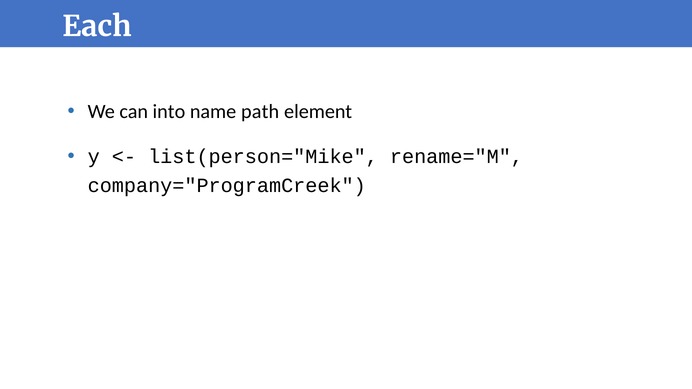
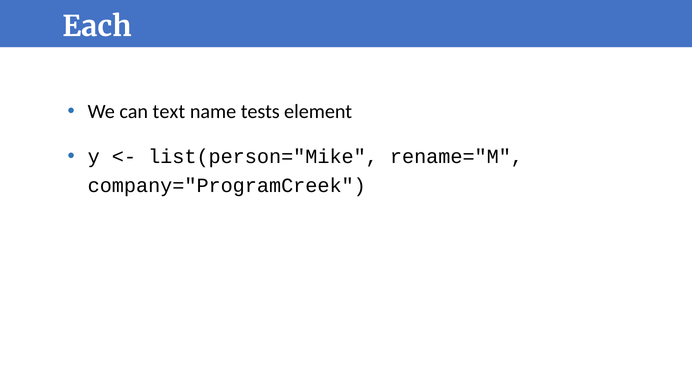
into: into -> text
path: path -> tests
